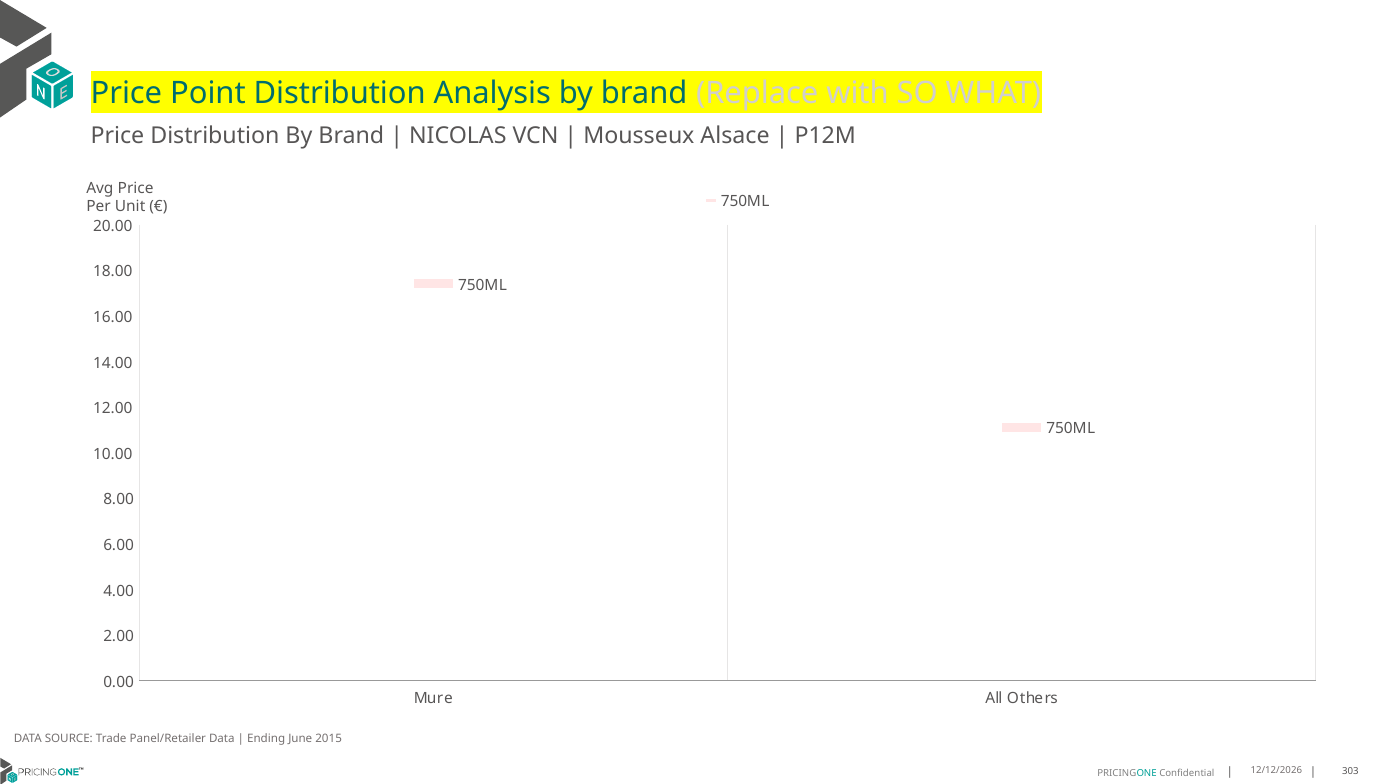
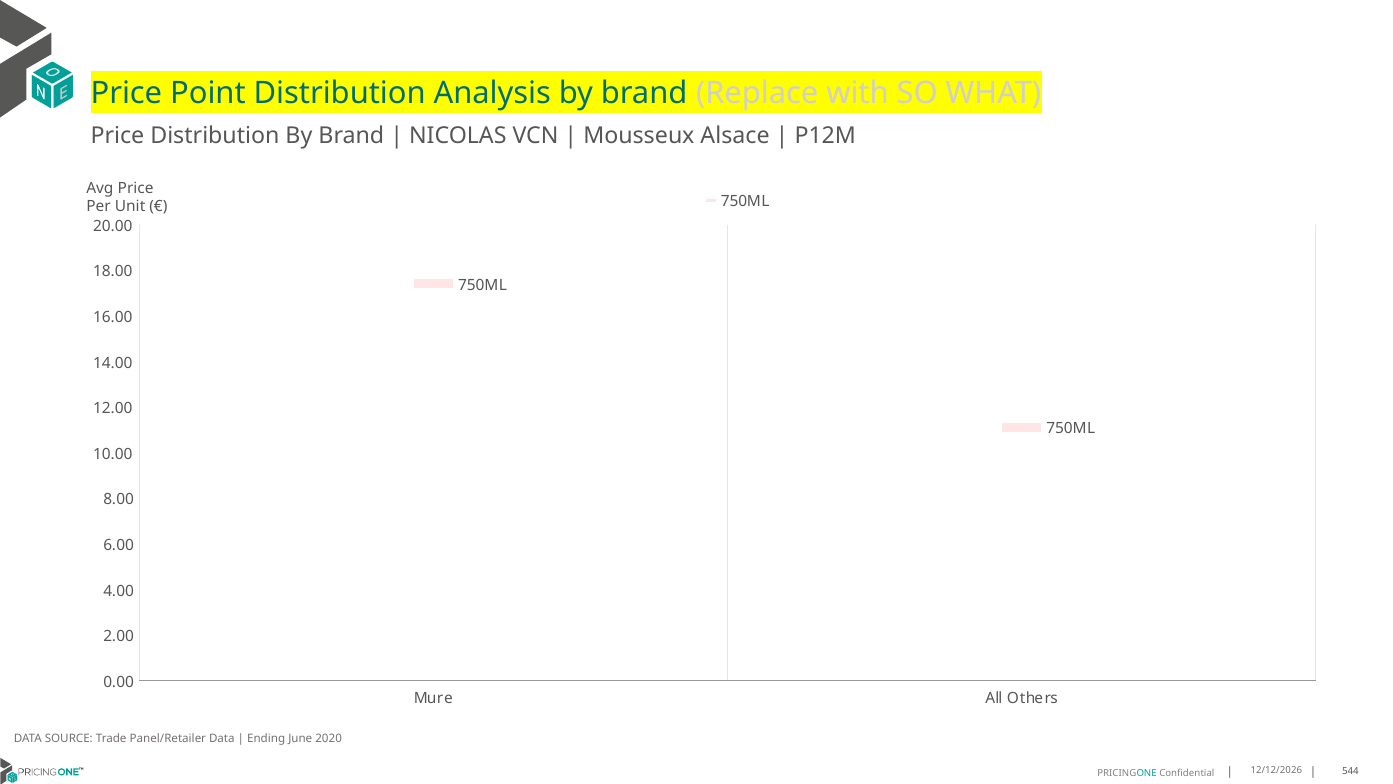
2015: 2015 -> 2020
303: 303 -> 544
